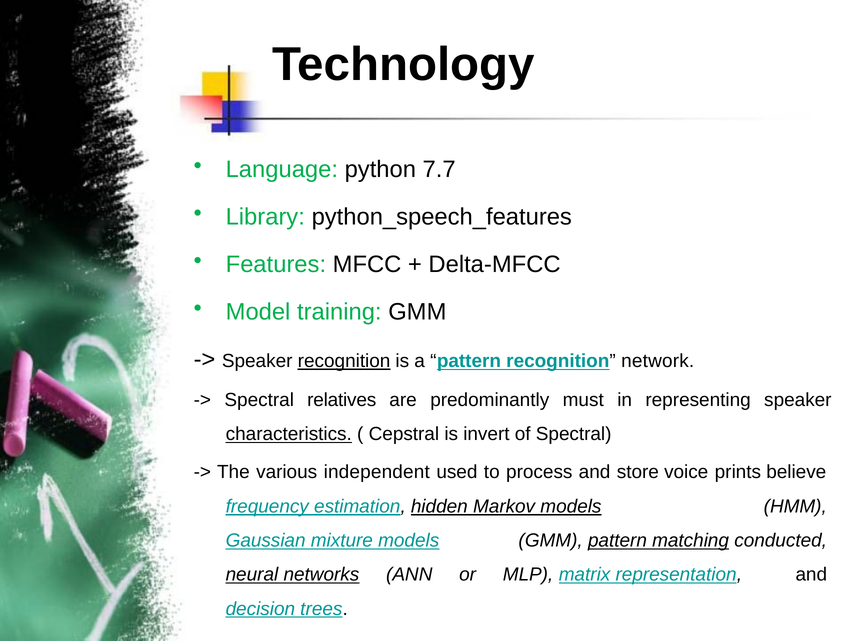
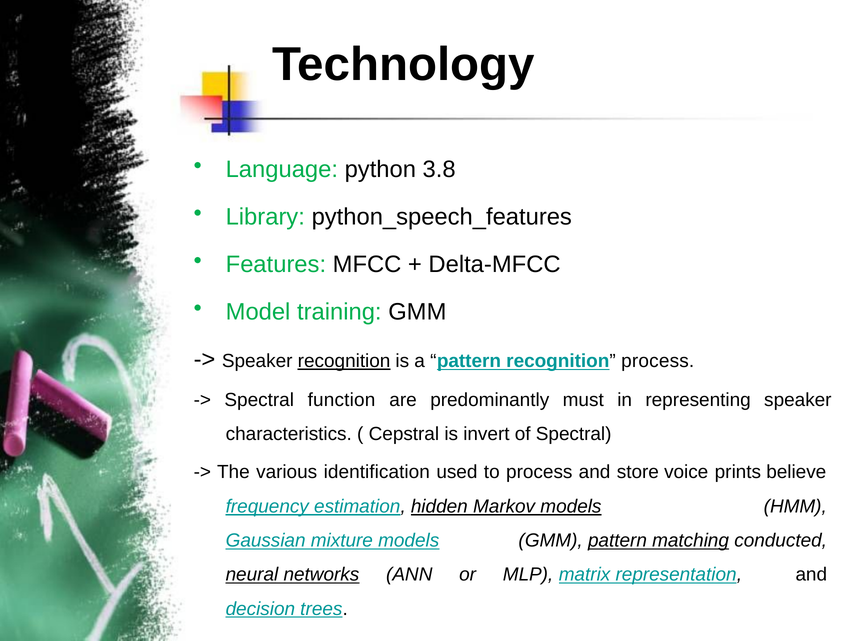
7.7: 7.7 -> 3.8
recognition network: network -> process
relatives: relatives -> function
characteristics underline: present -> none
independent: independent -> identification
